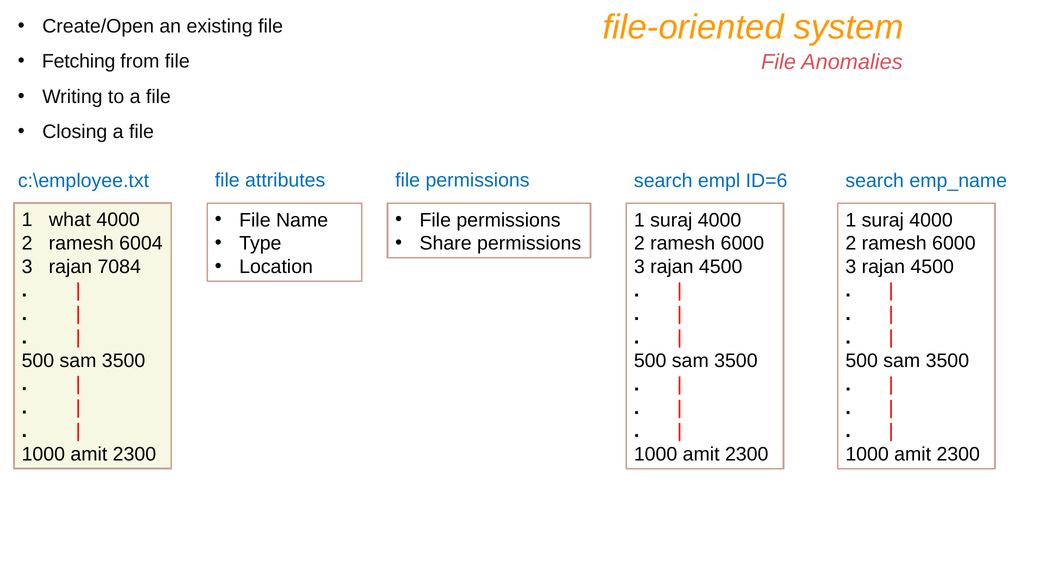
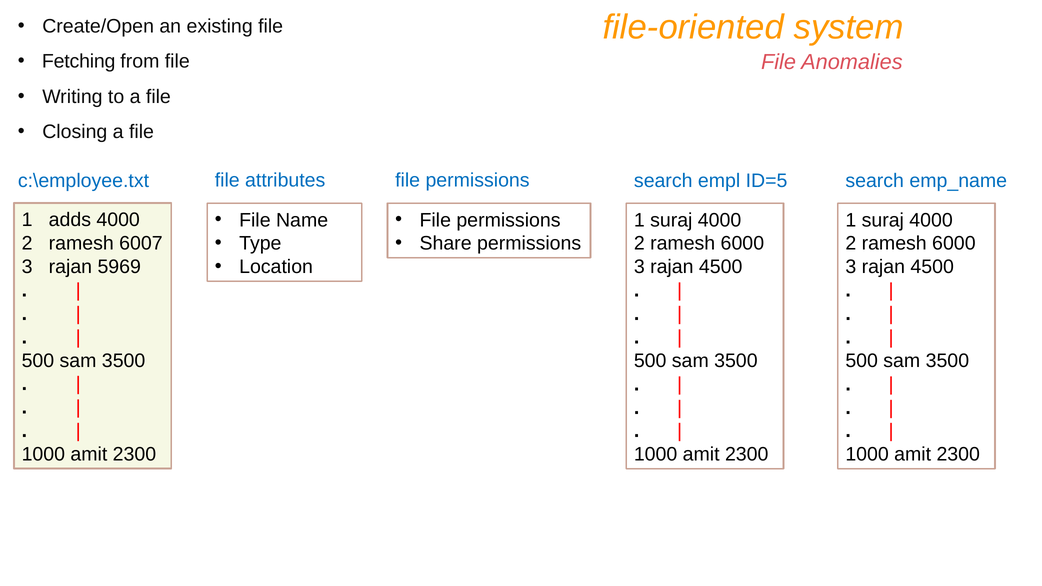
ID=6: ID=6 -> ID=5
what: what -> adds
6004: 6004 -> 6007
7084: 7084 -> 5969
